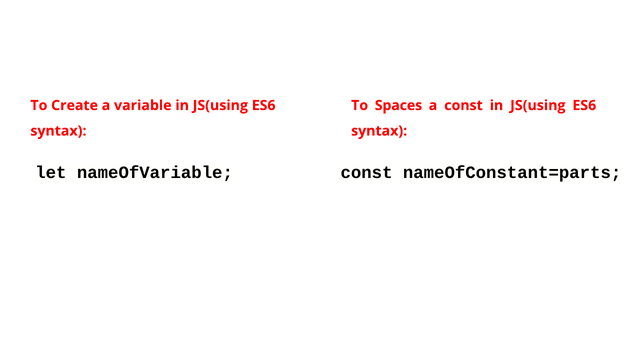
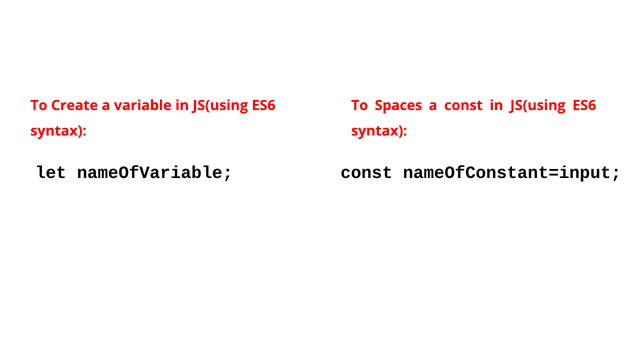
nameOfConstant=parts: nameOfConstant=parts -> nameOfConstant=input
